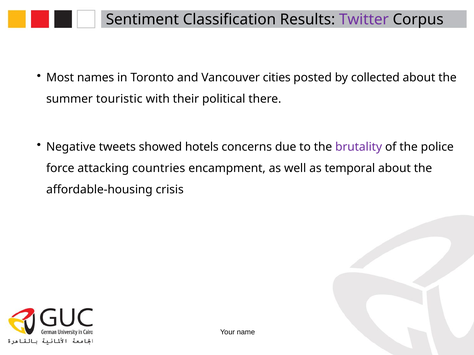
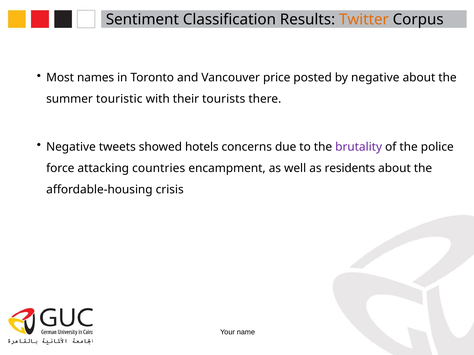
Twitter colour: purple -> orange
cities: cities -> price
by collected: collected -> negative
political: political -> tourists
temporal: temporal -> residents
